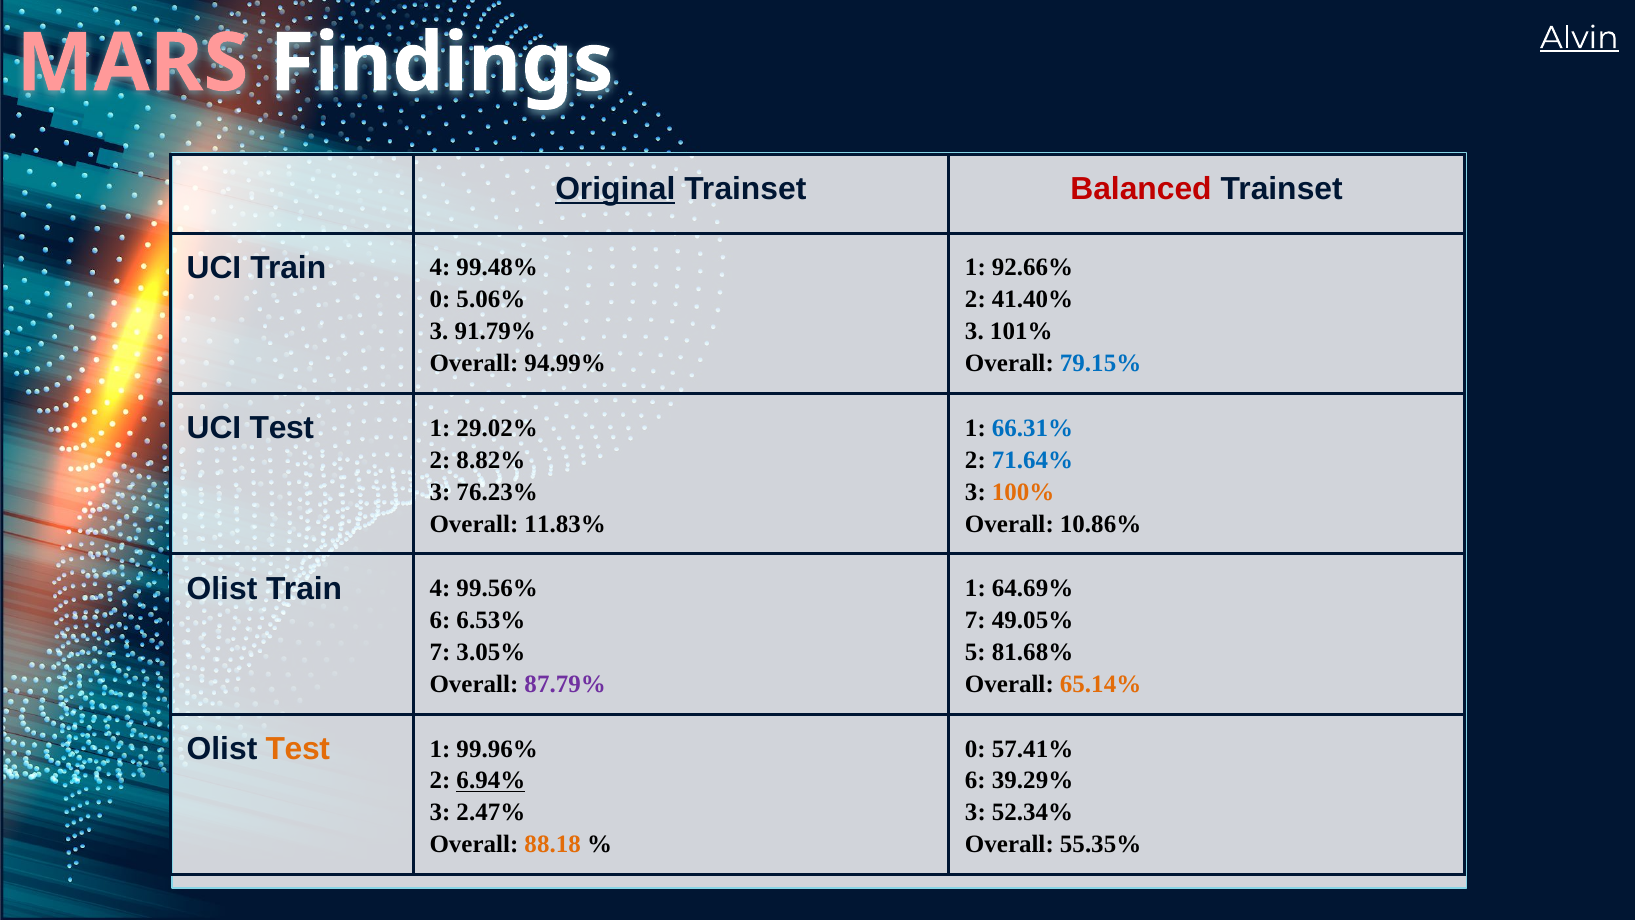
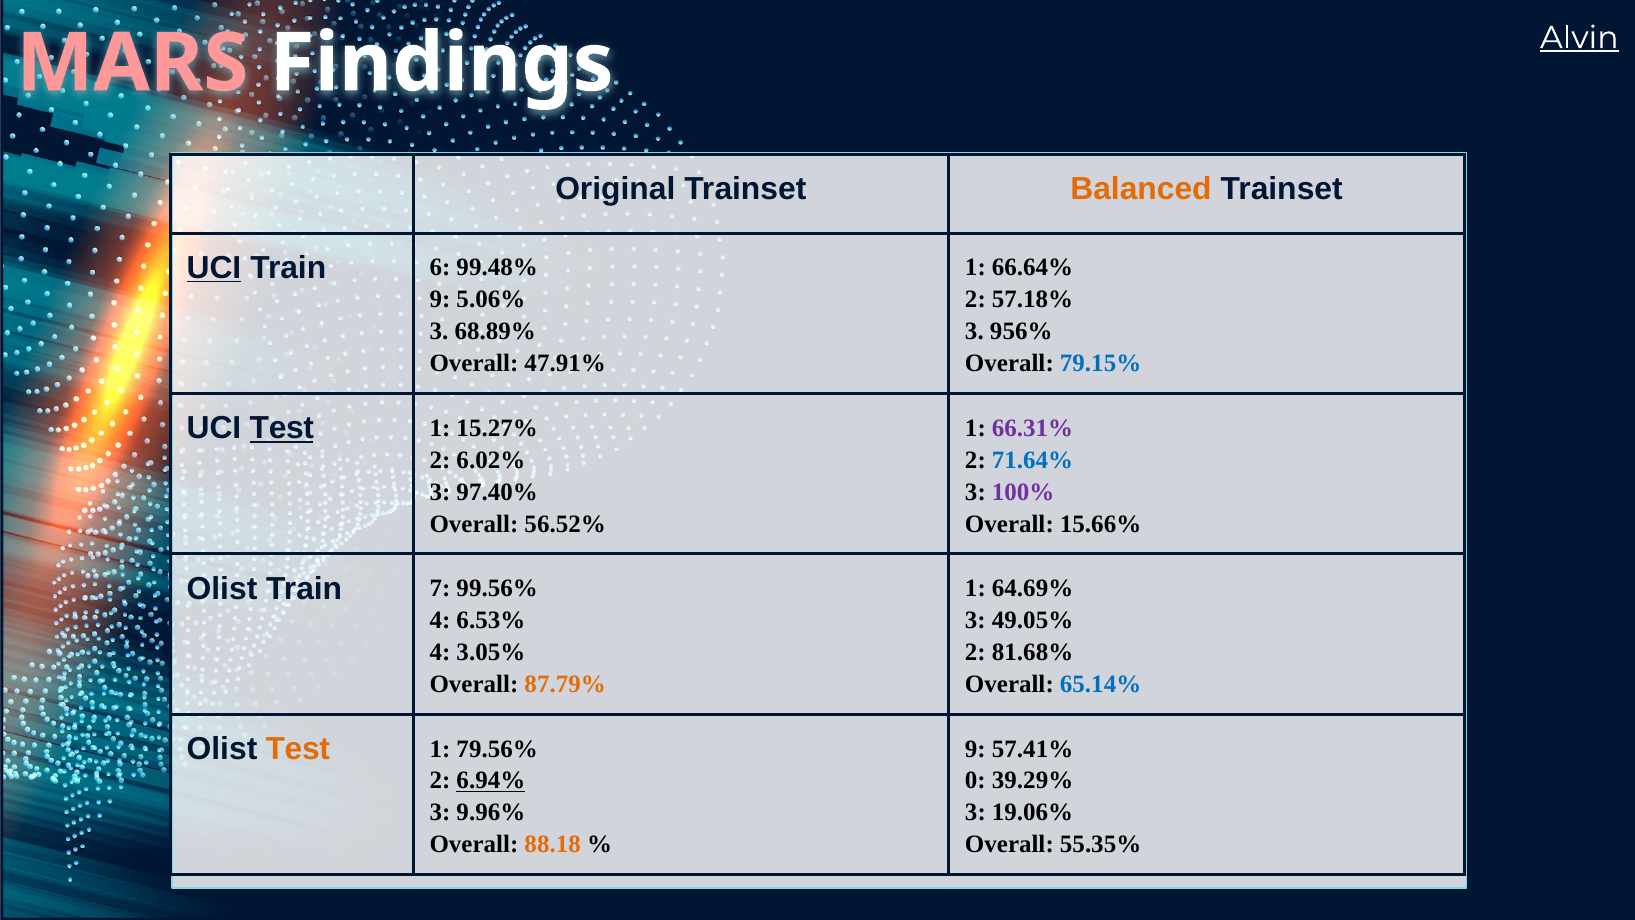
Original underline: present -> none
Balanced colour: red -> orange
UCI at (214, 268) underline: none -> present
4 at (440, 268): 4 -> 6
92.66%: 92.66% -> 66.64%
0 at (440, 299): 0 -> 9
41.40%: 41.40% -> 57.18%
91.79%: 91.79% -> 68.89%
101%: 101% -> 956%
94.99%: 94.99% -> 47.91%
Test at (282, 428) underline: none -> present
29.02%: 29.02% -> 15.27%
66.31% colour: blue -> purple
8.82%: 8.82% -> 6.02%
76.23%: 76.23% -> 97.40%
100% colour: orange -> purple
11.83%: 11.83% -> 56.52%
10.86%: 10.86% -> 15.66%
Olist Train 4: 4 -> 7
6 at (440, 620): 6 -> 4
7 at (975, 620): 7 -> 3
7 at (440, 652): 7 -> 4
5 at (975, 652): 5 -> 2
87.79% colour: purple -> orange
65.14% colour: orange -> blue
99.96%: 99.96% -> 79.56%
0 at (975, 749): 0 -> 9
6 at (975, 780): 6 -> 0
2.47%: 2.47% -> 9.96%
52.34%: 52.34% -> 19.06%
